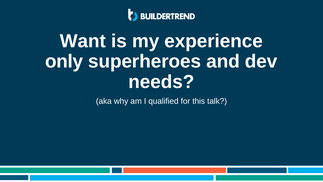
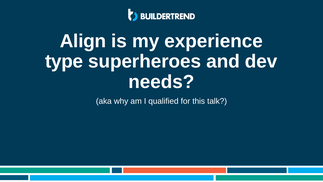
Want: Want -> Align
only: only -> type
